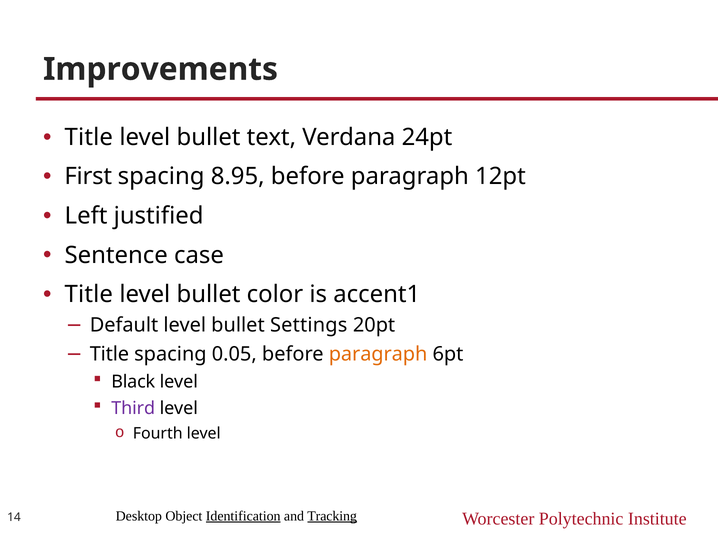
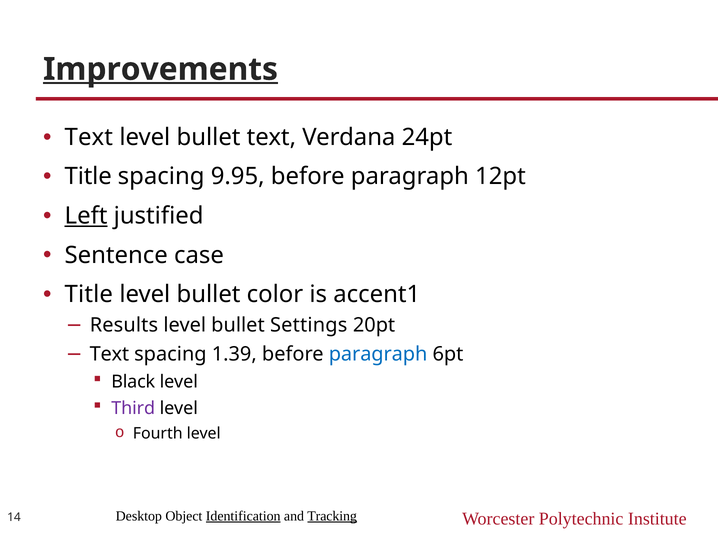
Improvements underline: none -> present
Title at (89, 137): Title -> Text
First at (88, 176): First -> Title
8.95: 8.95 -> 9.95
Left underline: none -> present
Default: Default -> Results
Title at (109, 354): Title -> Text
0.05: 0.05 -> 1.39
paragraph at (378, 354) colour: orange -> blue
